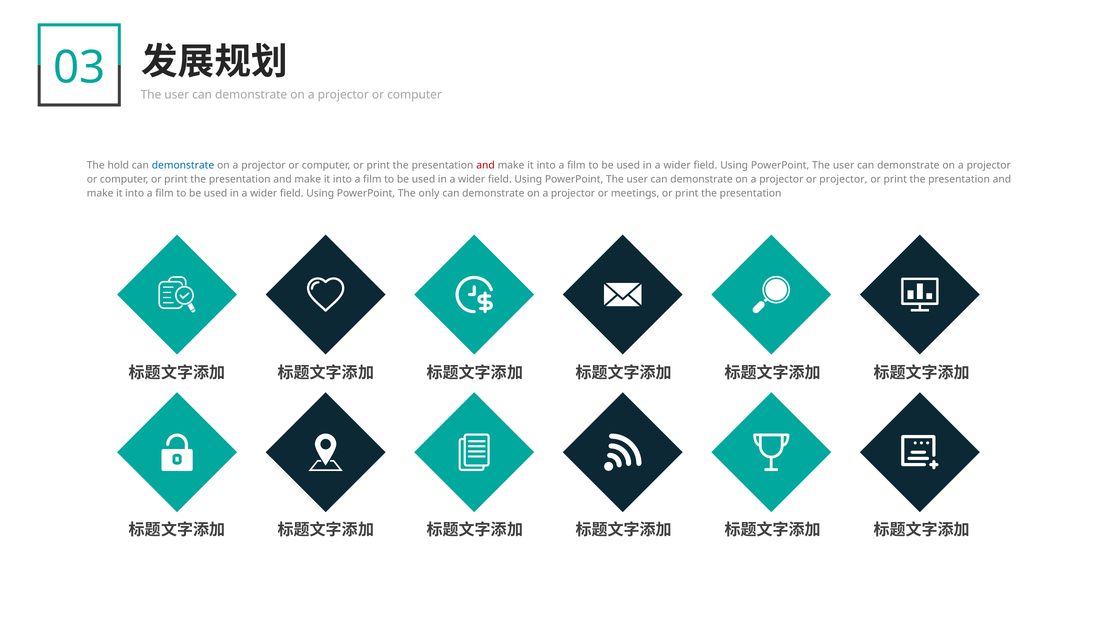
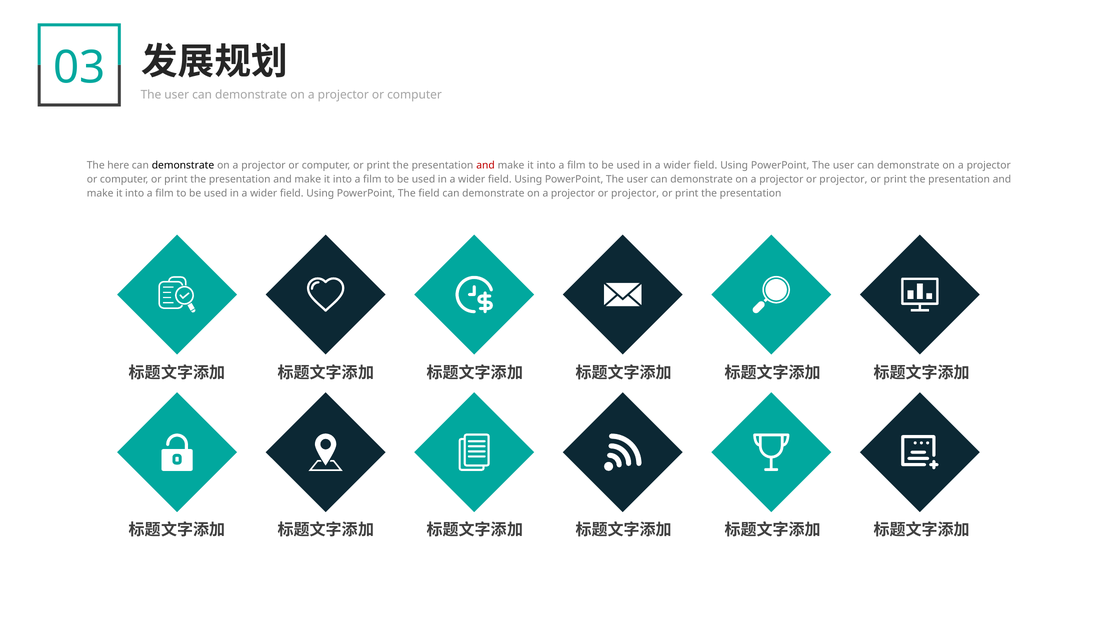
hold: hold -> here
demonstrate at (183, 165) colour: blue -> black
The only: only -> field
meetings at (635, 193): meetings -> projector
